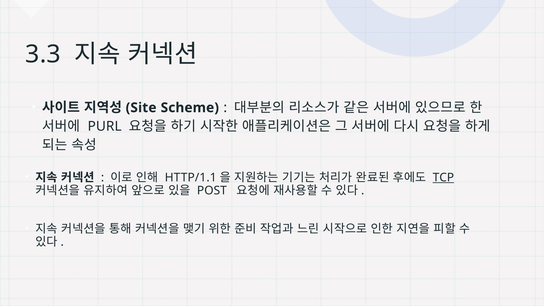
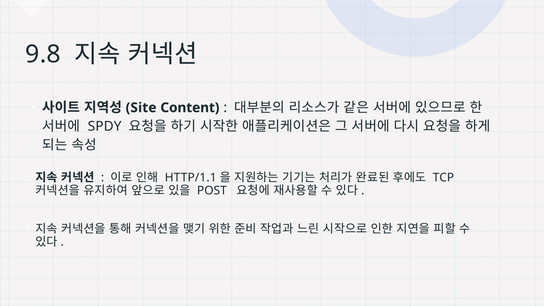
3.3: 3.3 -> 9.8
Scheme: Scheme -> Content
PURL: PURL -> SPDY
TCP underline: present -> none
